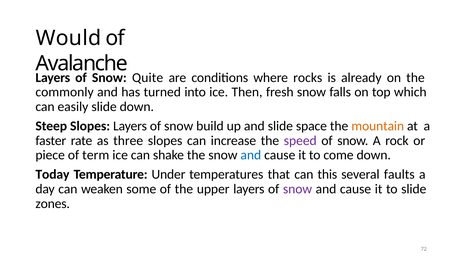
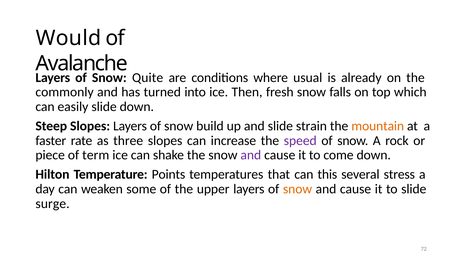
rocks: rocks -> usual
space: space -> strain
and at (251, 155) colour: blue -> purple
Today: Today -> Hilton
Under: Under -> Points
faults: faults -> stress
snow at (297, 189) colour: purple -> orange
zones: zones -> surge
